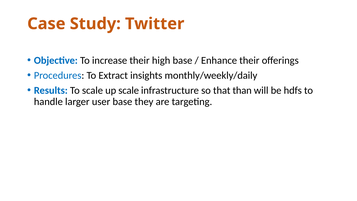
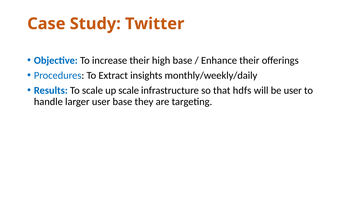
than: than -> hdfs
be hdfs: hdfs -> user
